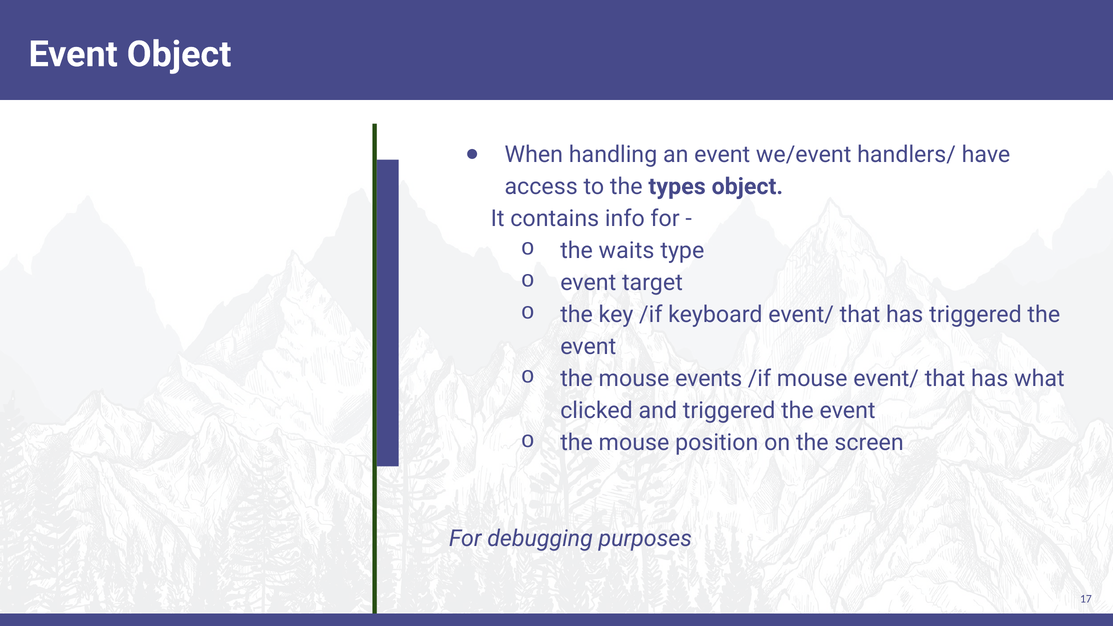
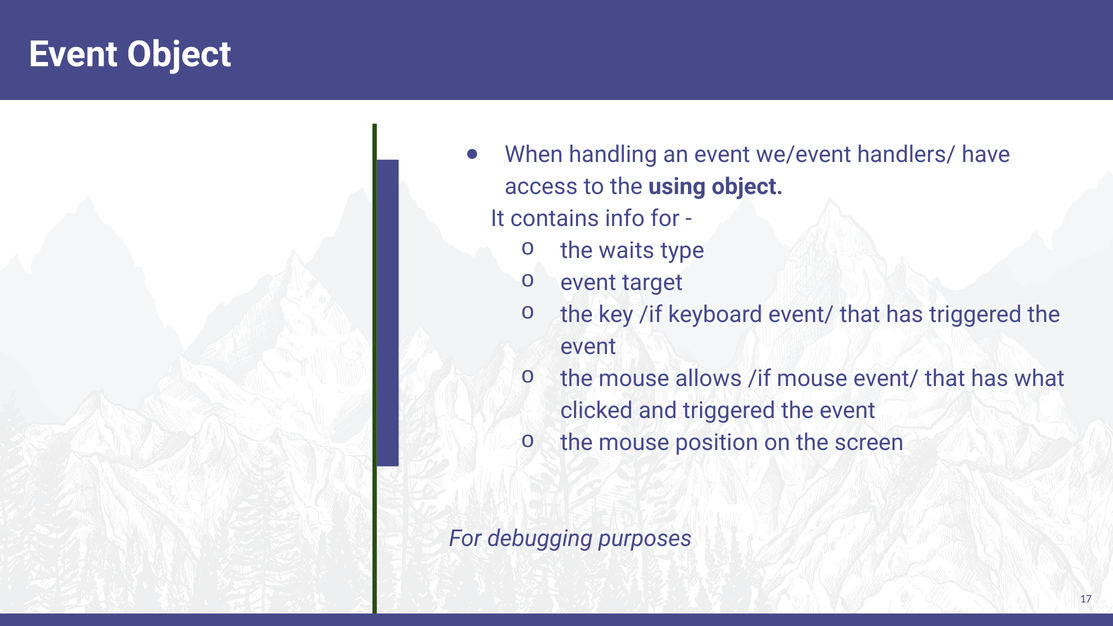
types: types -> using
events: events -> allows
